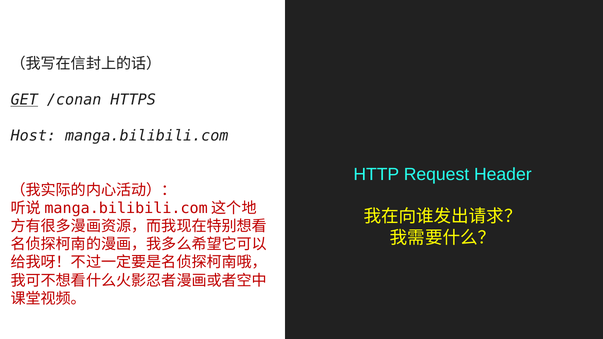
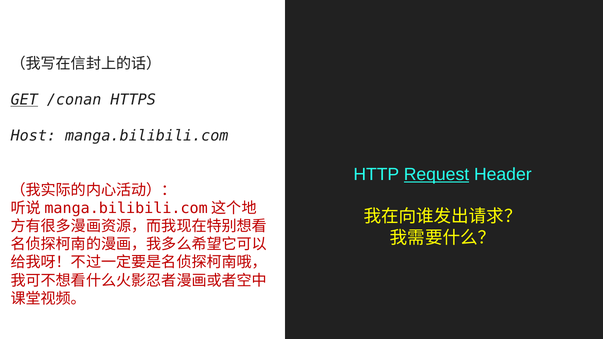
Request underline: none -> present
